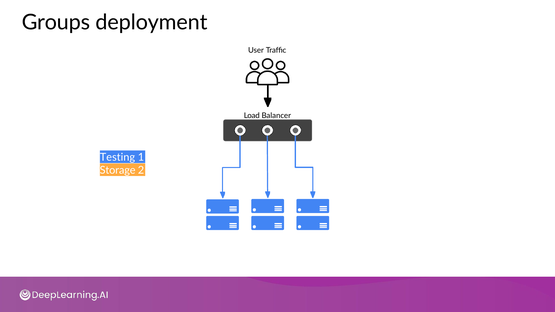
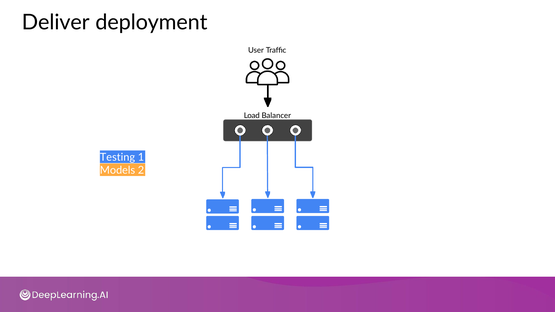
Groups: Groups -> Deliver
Storage: Storage -> Models
